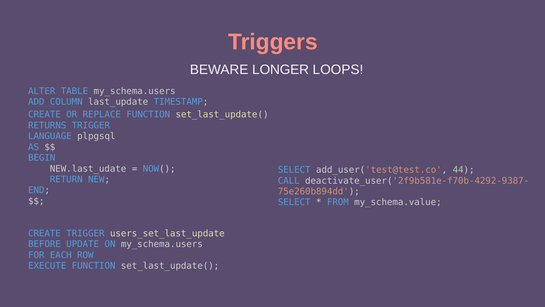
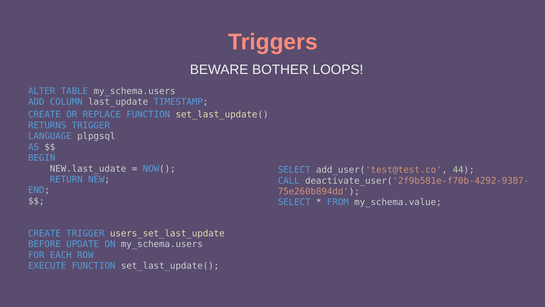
LONGER: LONGER -> BOTHER
